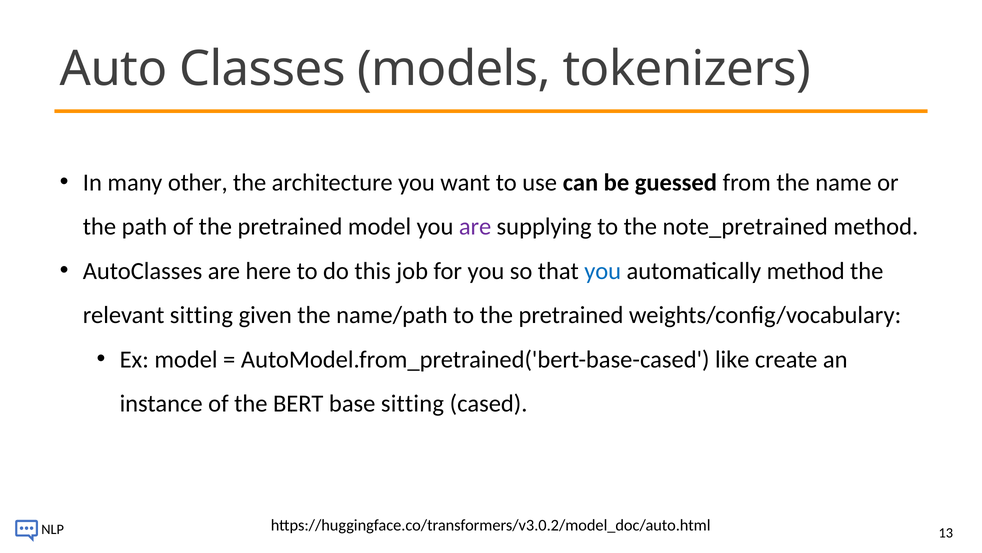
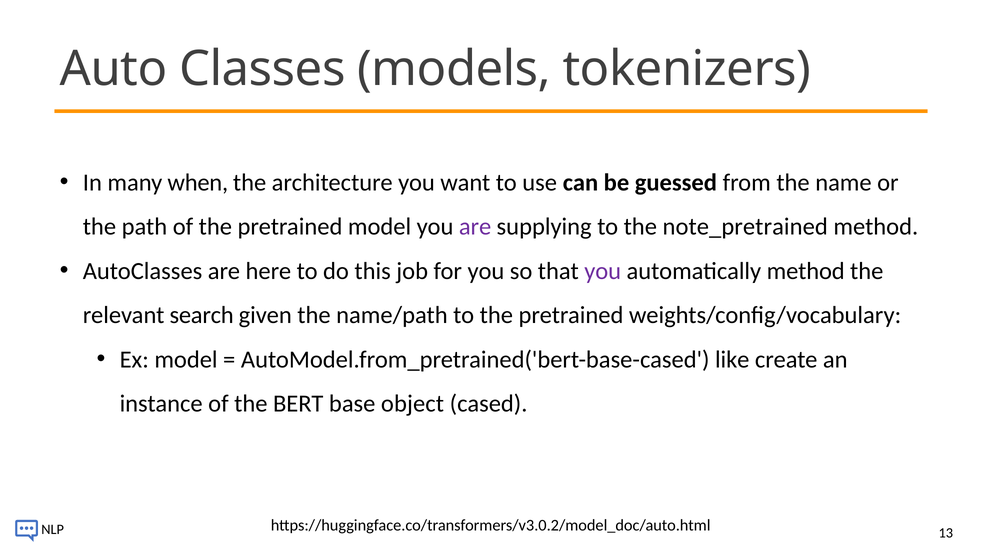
other: other -> when
you at (603, 271) colour: blue -> purple
relevant sitting: sitting -> search
base sitting: sitting -> object
